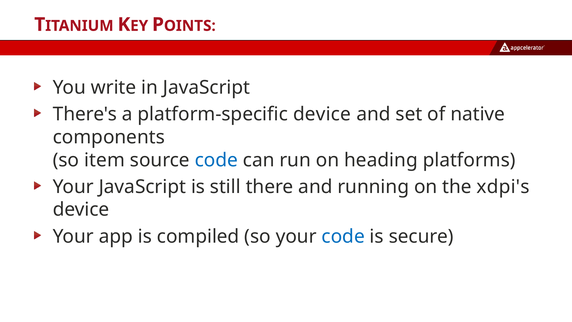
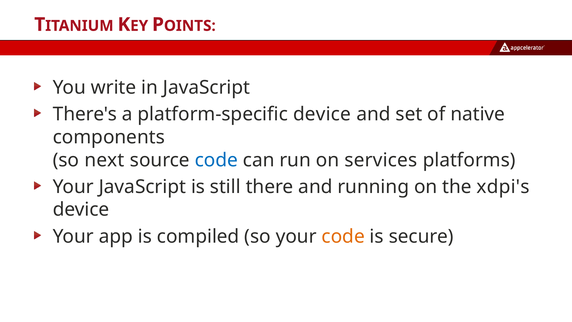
item: item -> next
heading: heading -> services
code at (343, 236) colour: blue -> orange
